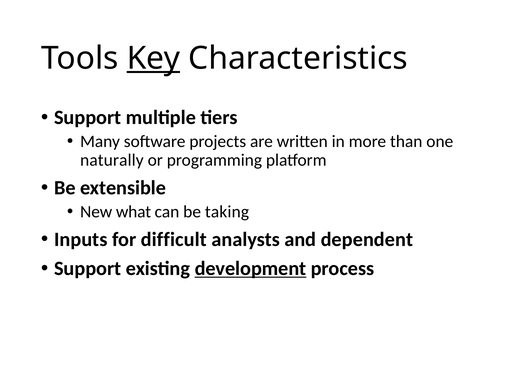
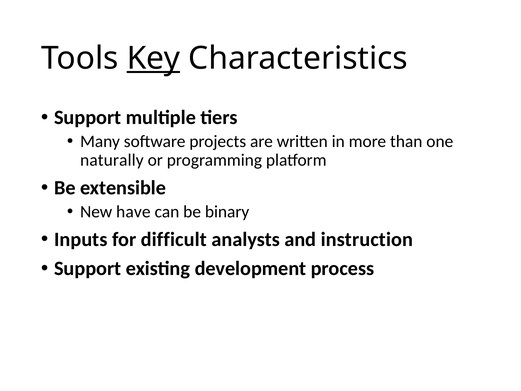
what: what -> have
taking: taking -> binary
dependent: dependent -> instruction
development underline: present -> none
